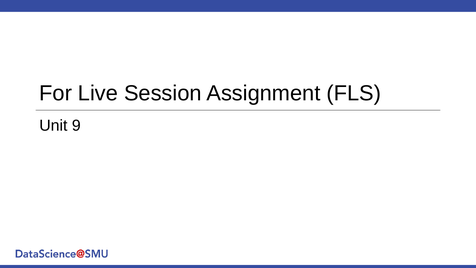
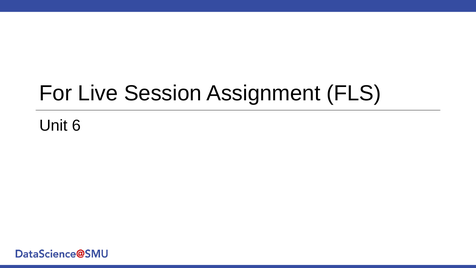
9: 9 -> 6
